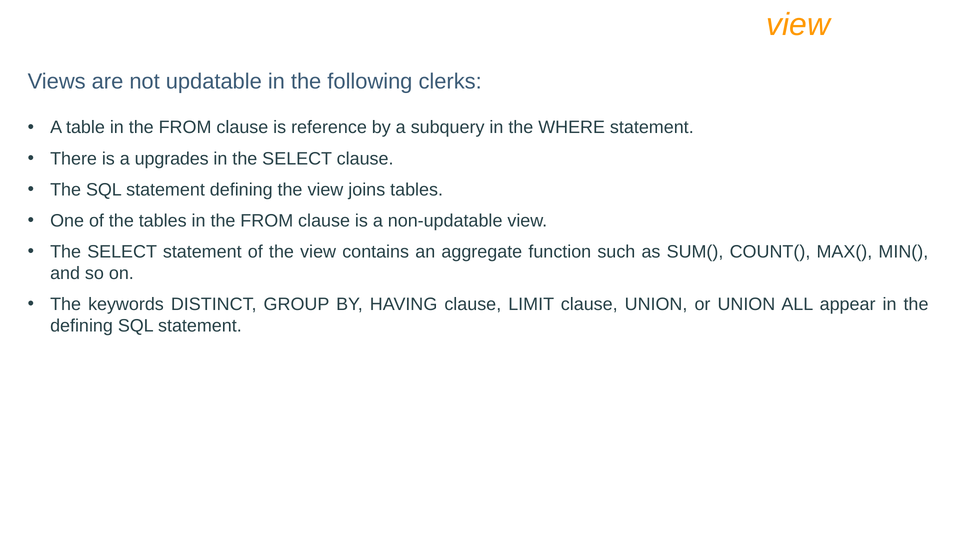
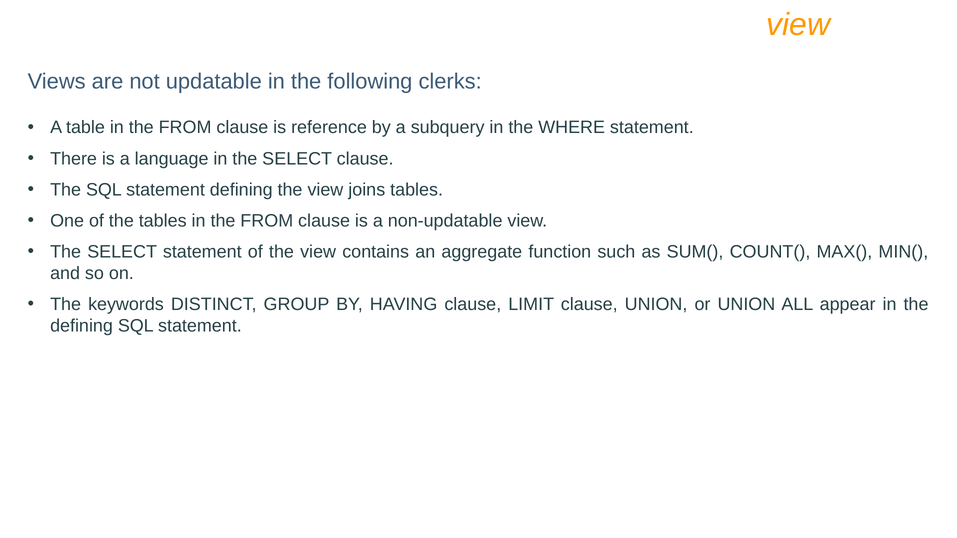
upgrades: upgrades -> language
